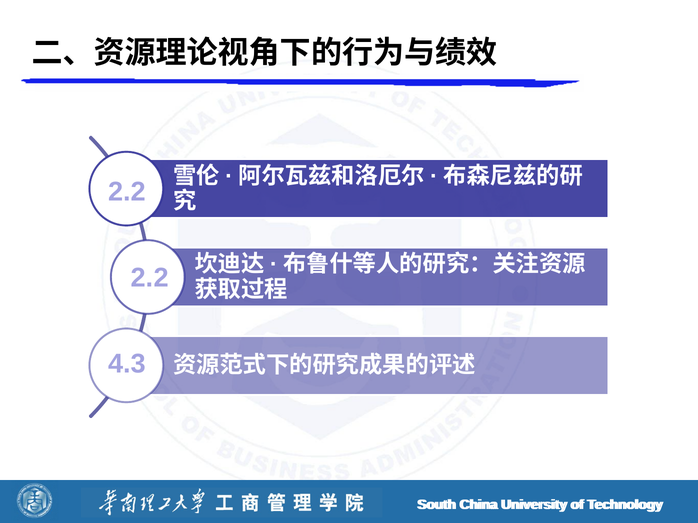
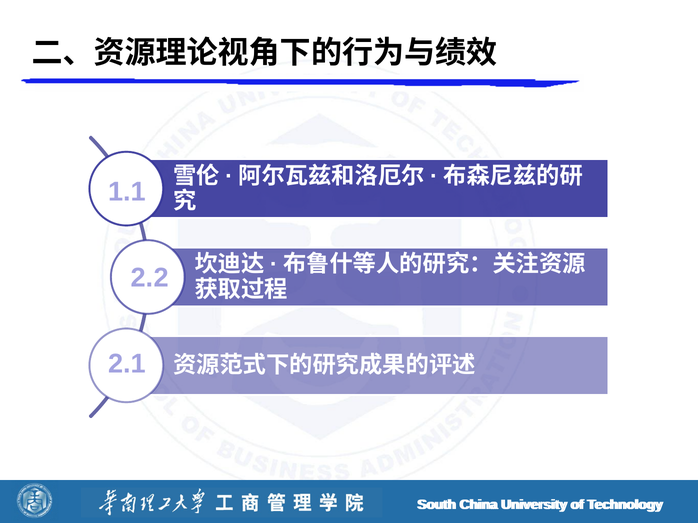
2.2 at (127, 192): 2.2 -> 1.1
4.3: 4.3 -> 2.1
